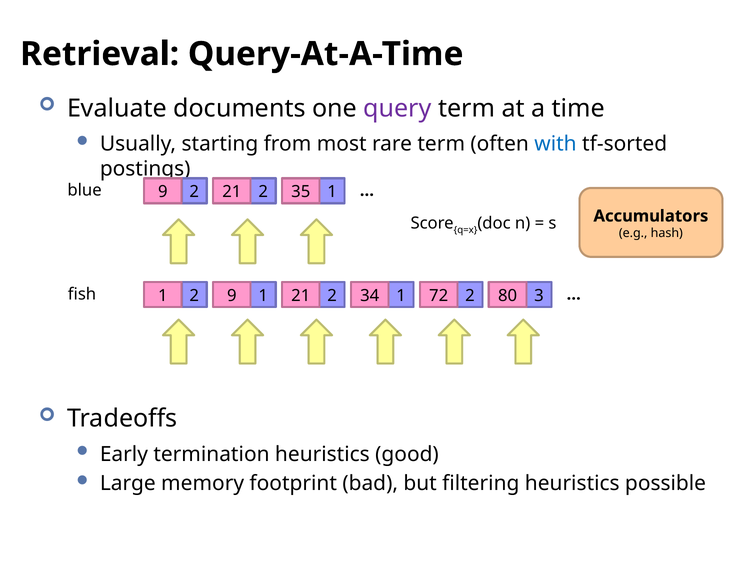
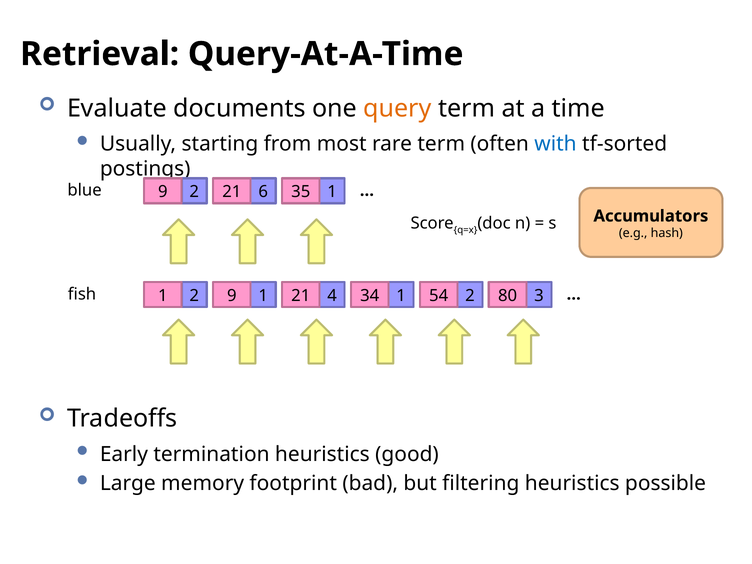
query colour: purple -> orange
2 2: 2 -> 6
fish 2 1 2: 2 -> 4
72: 72 -> 54
